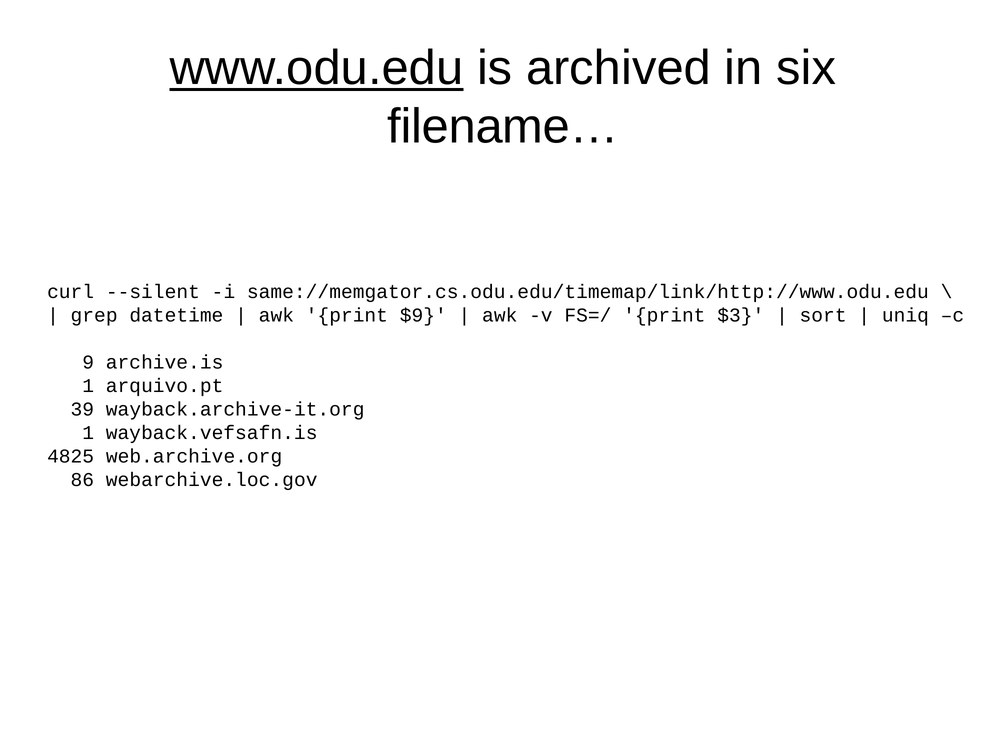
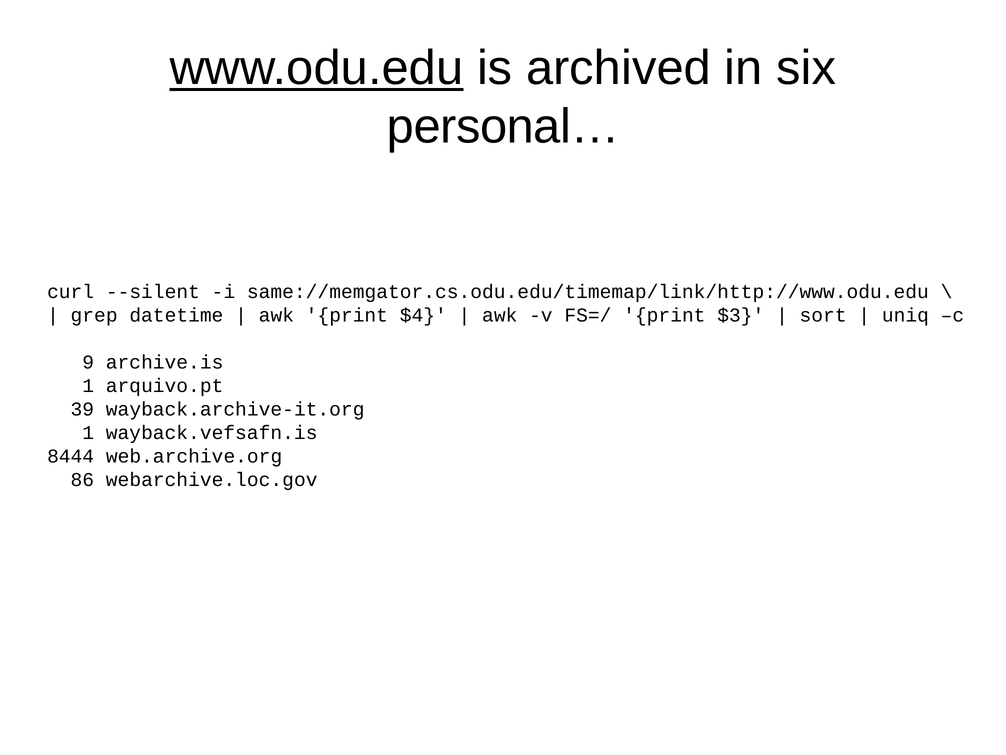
filename…: filename… -> personal…
$9: $9 -> $4
4825: 4825 -> 8444
